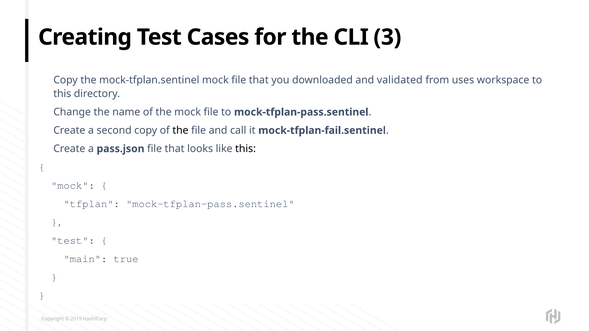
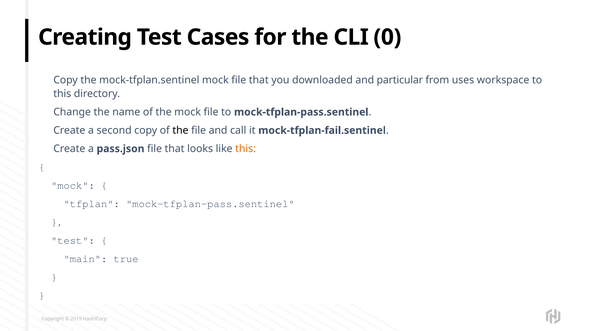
3: 3 -> 0
validated: validated -> particular
this at (246, 149) colour: black -> orange
